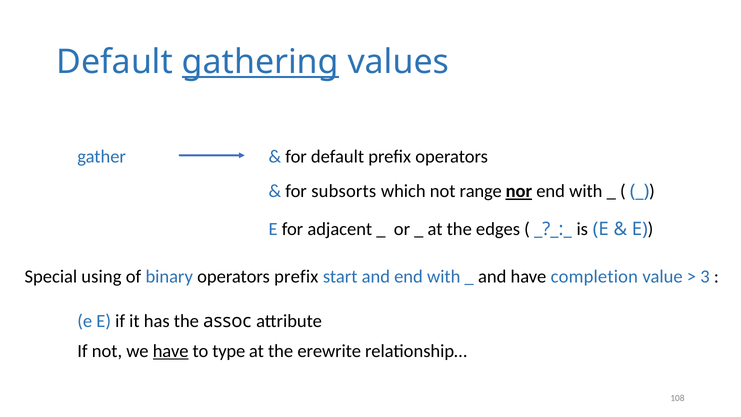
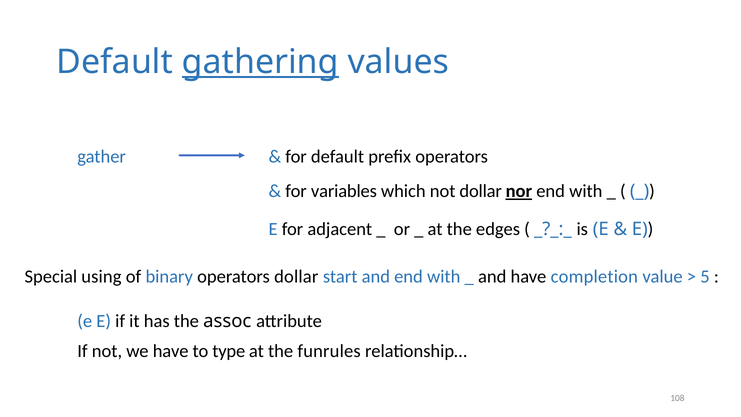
subsorts: subsorts -> variables
not range: range -> dollar
operators prefix: prefix -> dollar
3: 3 -> 5
have at (171, 351) underline: present -> none
erewrite: erewrite -> funrules
